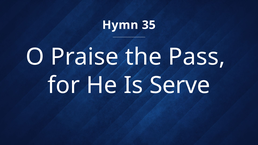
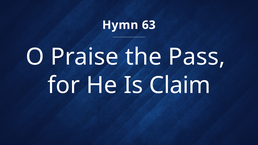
35: 35 -> 63
Serve: Serve -> Claim
